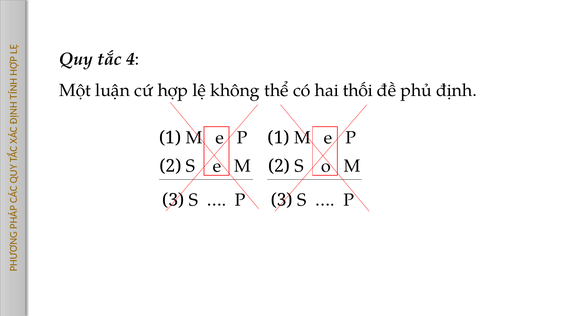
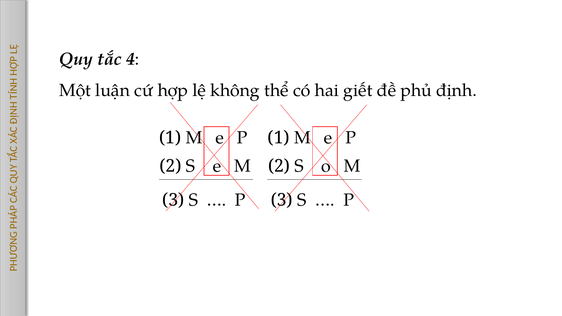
thối: thối -> giết
